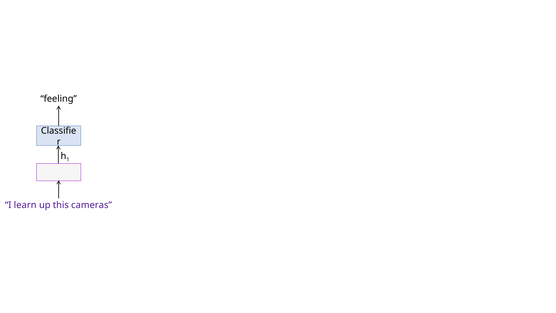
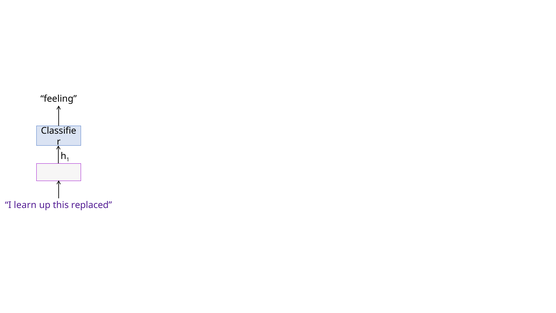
cameras: cameras -> replaced
